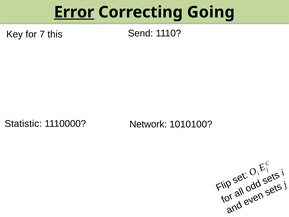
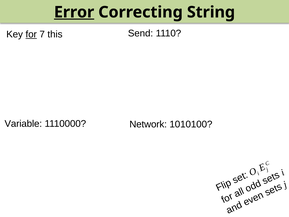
Going: Going -> String
for underline: none -> present
Statistic: Statistic -> Variable
